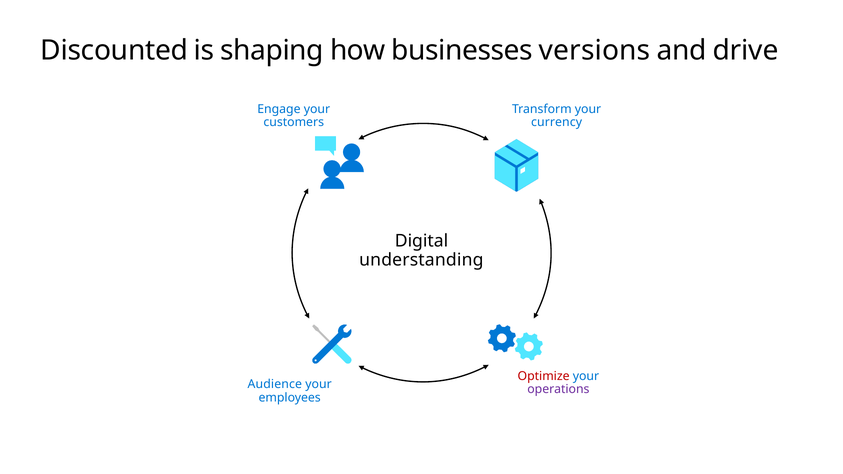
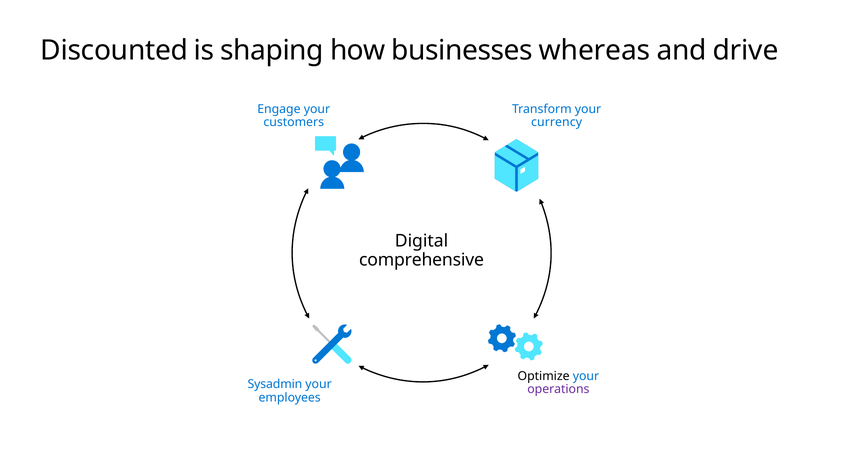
versions: versions -> whereas
understanding: understanding -> comprehensive
Optimize colour: red -> black
Audience: Audience -> Sysadmin
